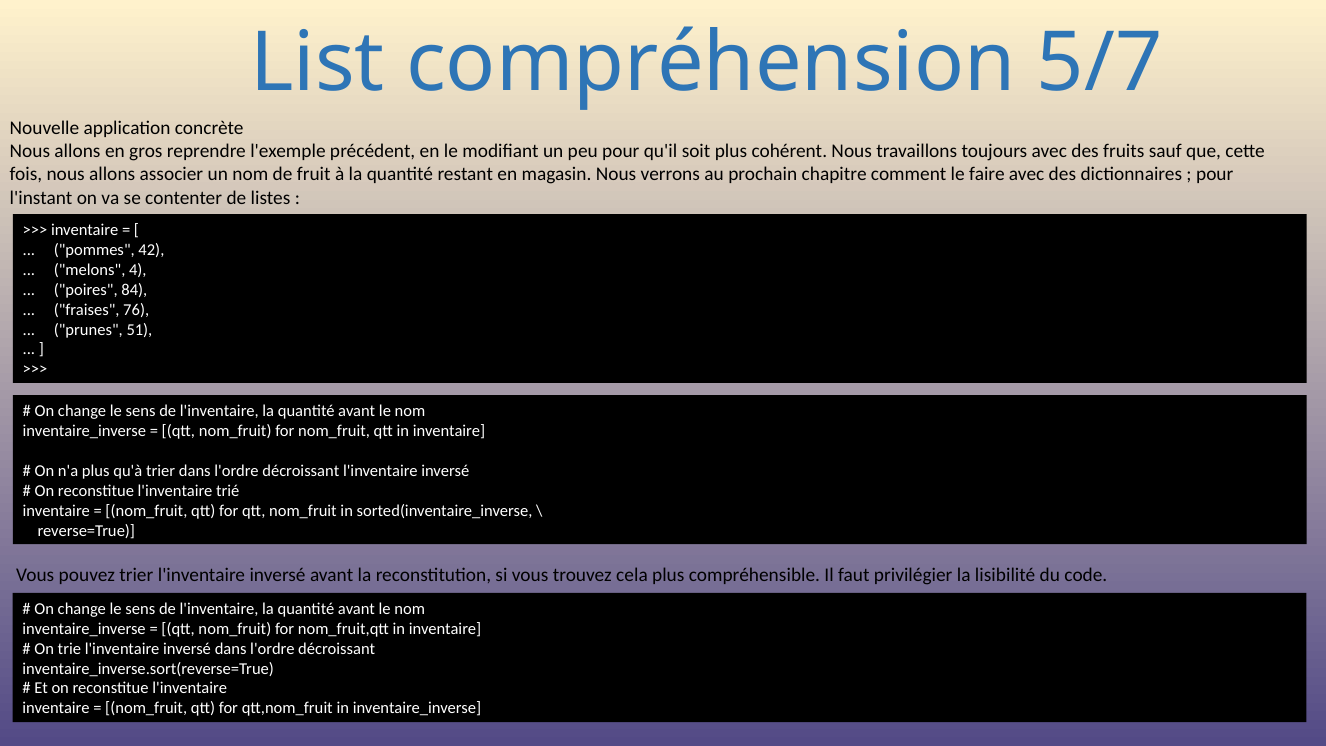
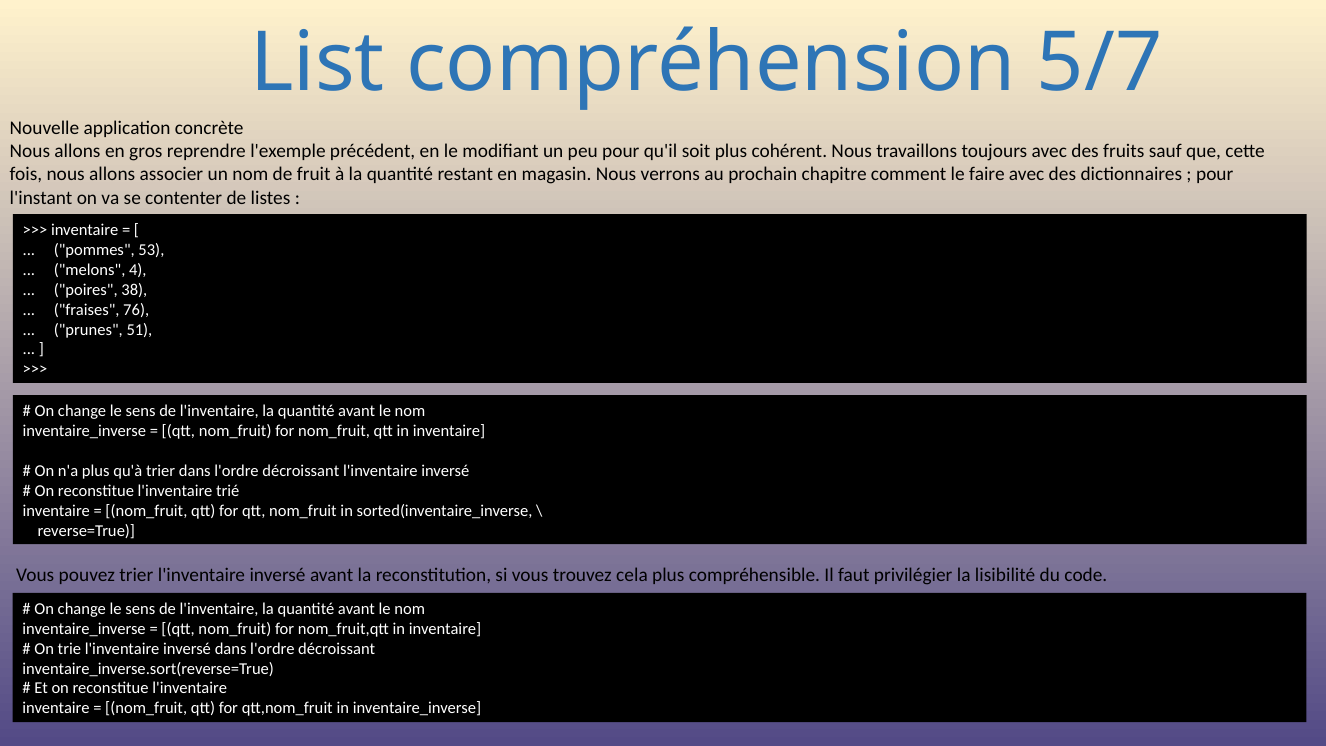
42: 42 -> 53
84: 84 -> 38
